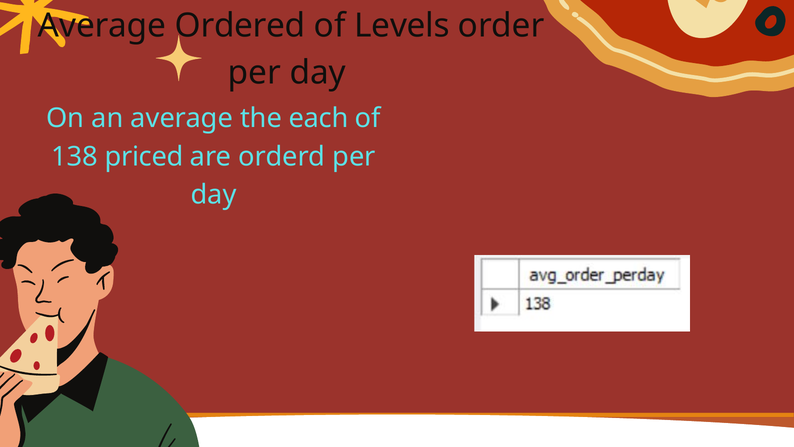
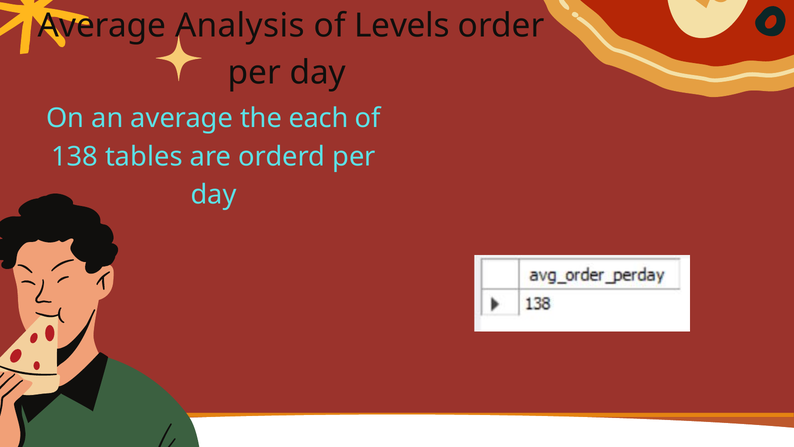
Ordered: Ordered -> Analysis
priced: priced -> tables
